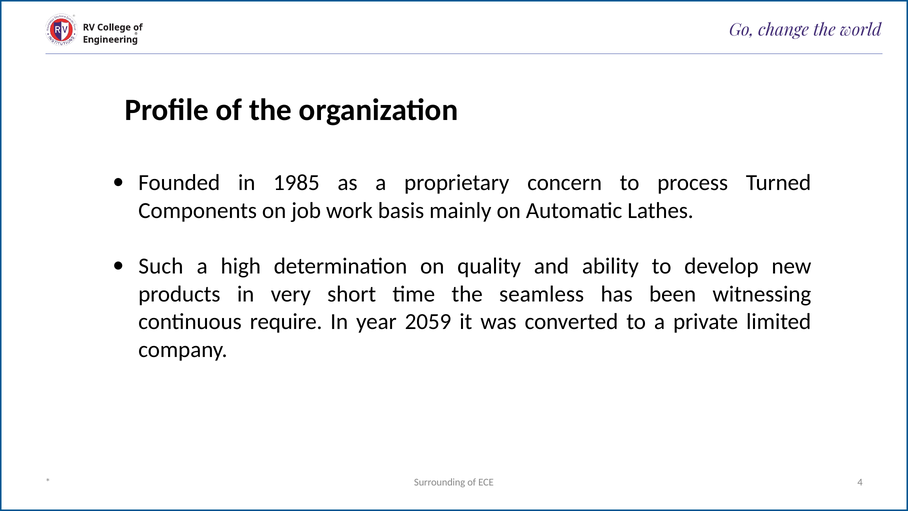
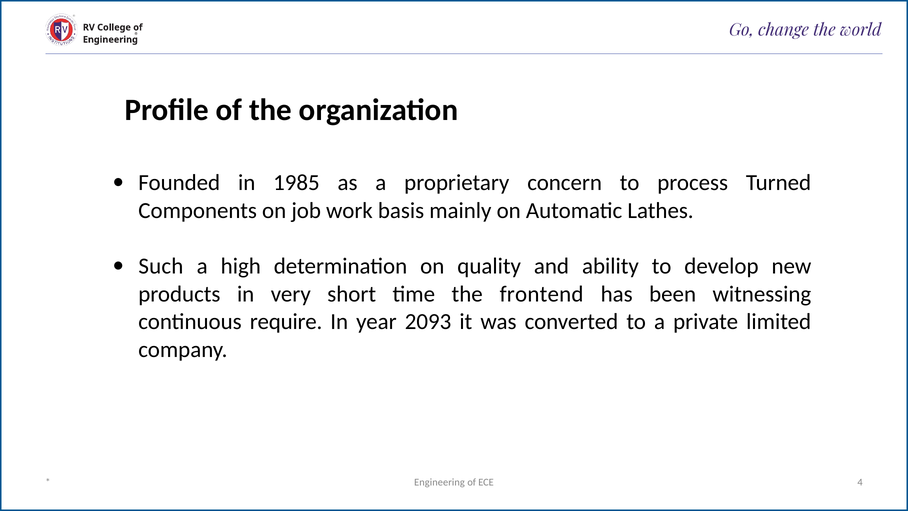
seamless: seamless -> frontend
2059: 2059 -> 2093
Surrounding at (440, 482): Surrounding -> Engineering
